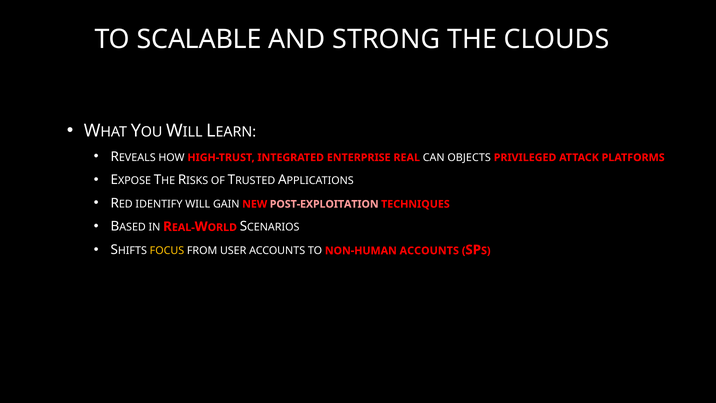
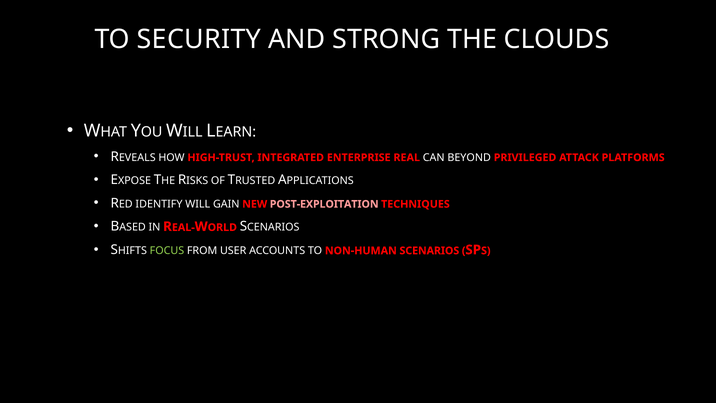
SCALABLE: SCALABLE -> SECURITY
OBJECTS: OBJECTS -> BEYOND
FOCUS colour: yellow -> light green
NON-HUMAN ACCOUNTS: ACCOUNTS -> SCENARIOS
